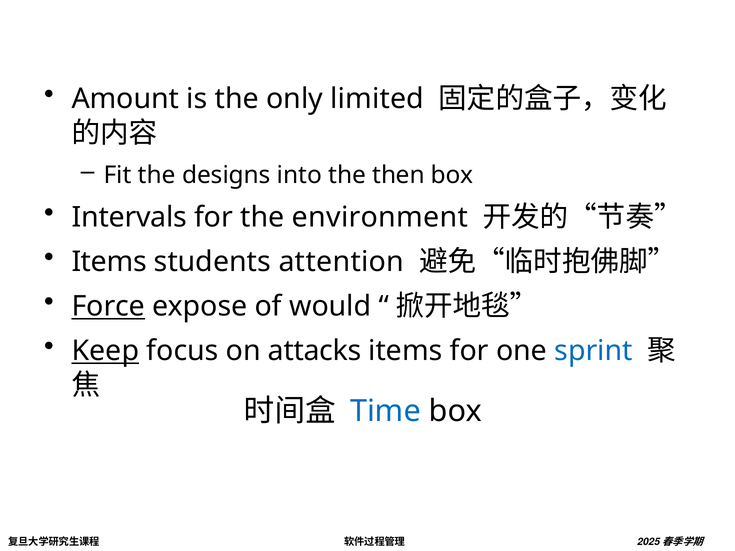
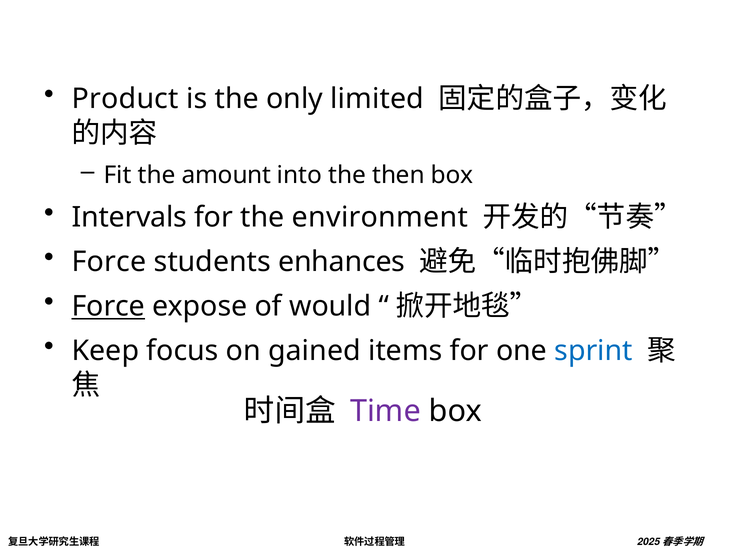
Amount: Amount -> Product
designs: designs -> amount
Items at (109, 262): Items -> Force
attention: attention -> enhances
Keep underline: present -> none
attacks: attacks -> gained
Time colour: blue -> purple
